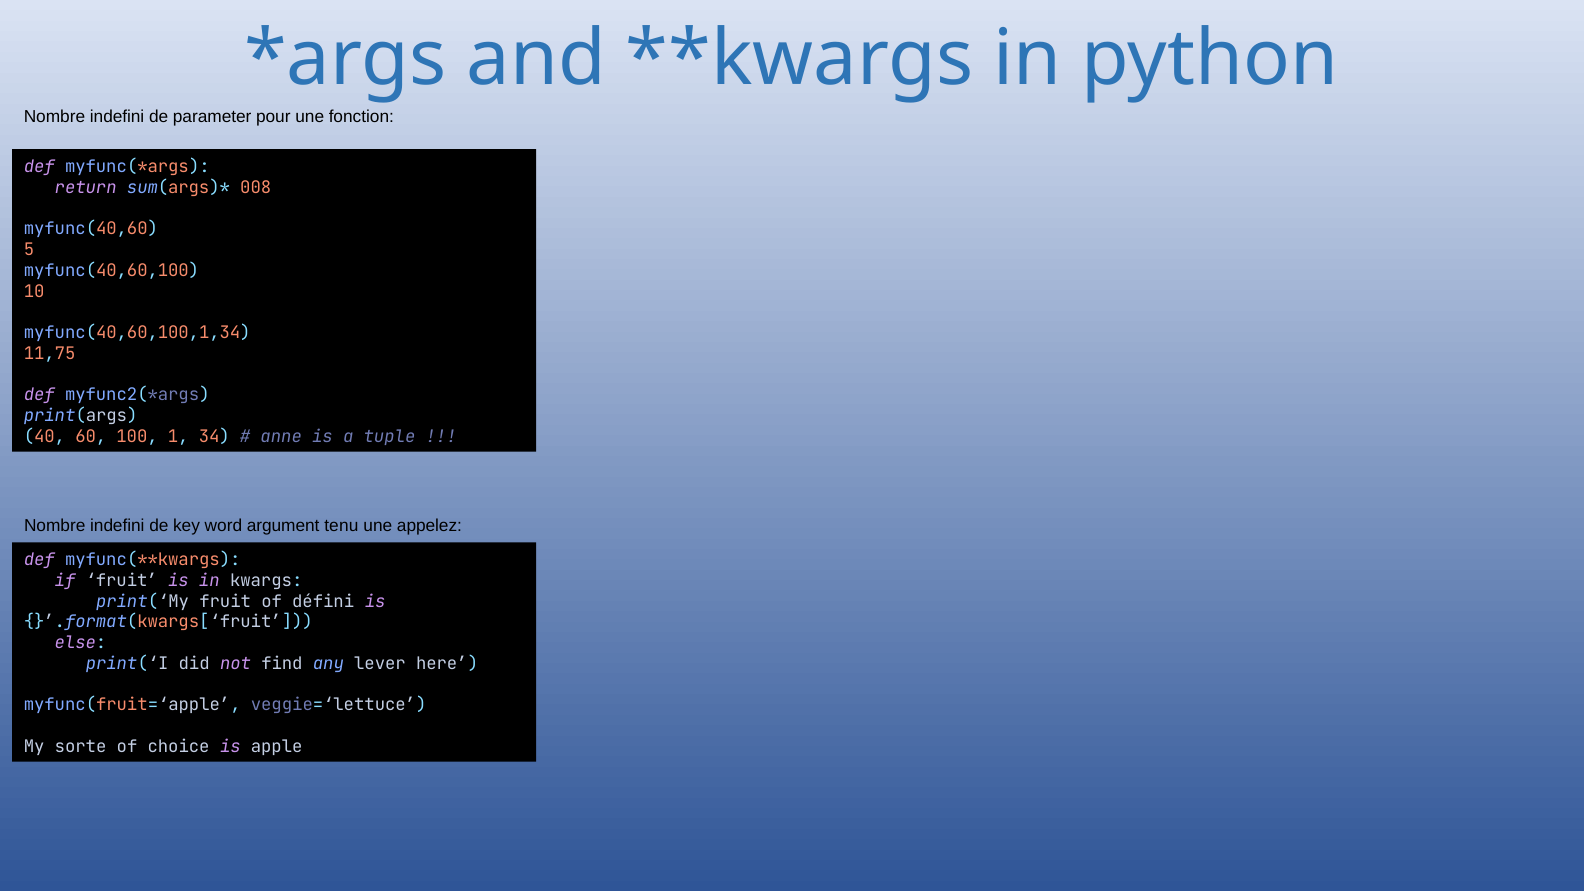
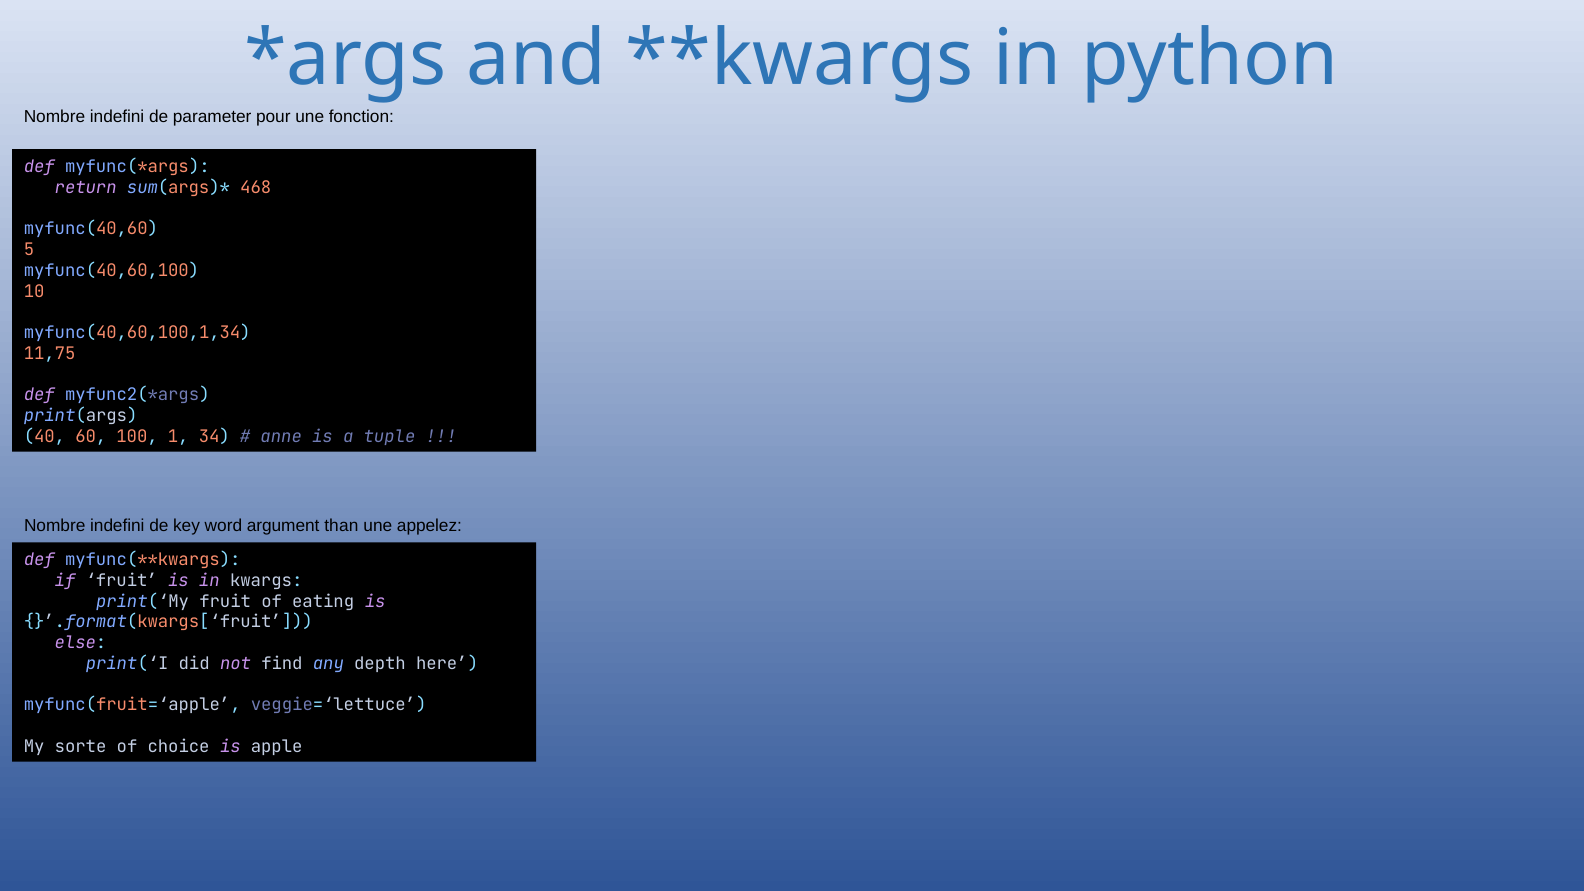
008: 008 -> 468
tenu: tenu -> than
défini: défini -> eating
lever: lever -> depth
